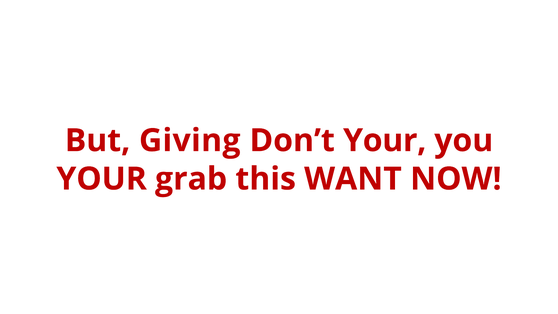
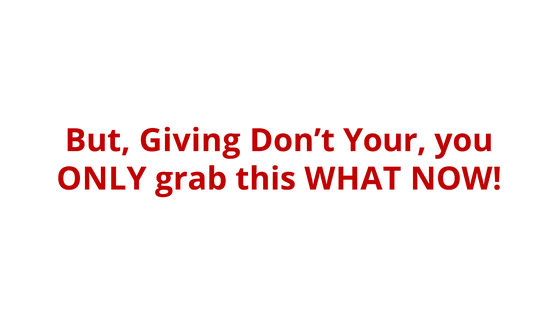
YOUR at (102, 179): YOUR -> ONLY
WANT: WANT -> WHAT
